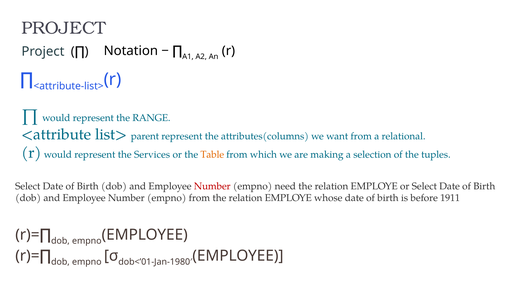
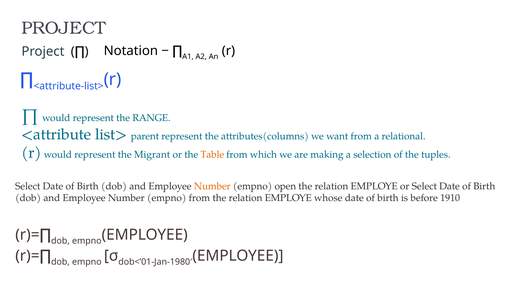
Services: Services -> Migrant
Number at (212, 186) colour: red -> orange
need: need -> open
1911: 1911 -> 1910
